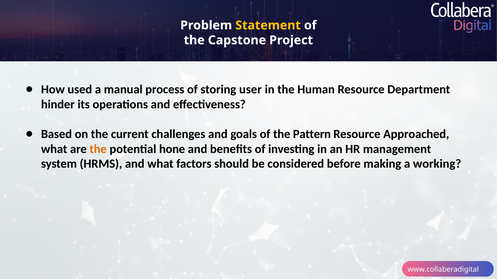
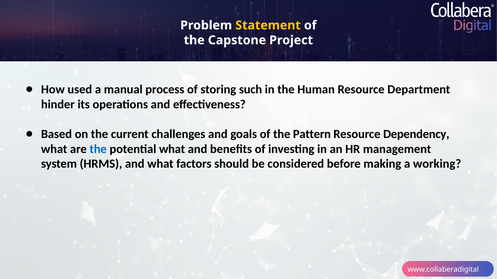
user: user -> such
Approached: Approached -> Dependency
the at (98, 149) colour: orange -> blue
potential hone: hone -> what
